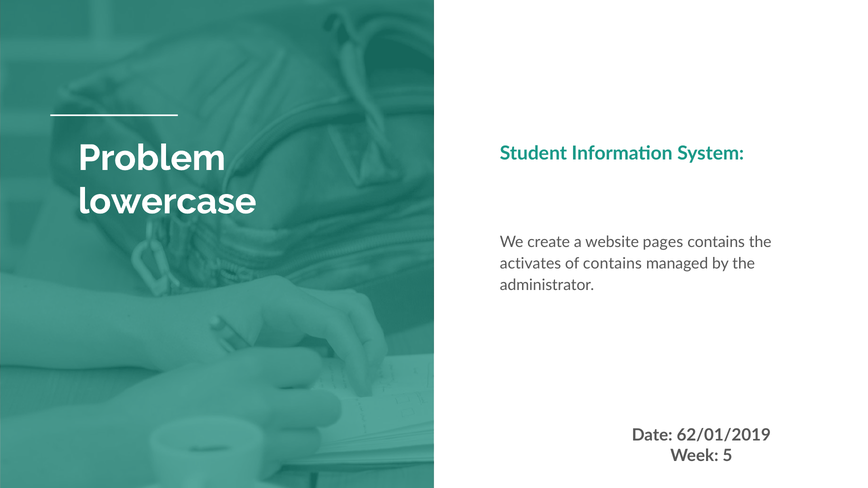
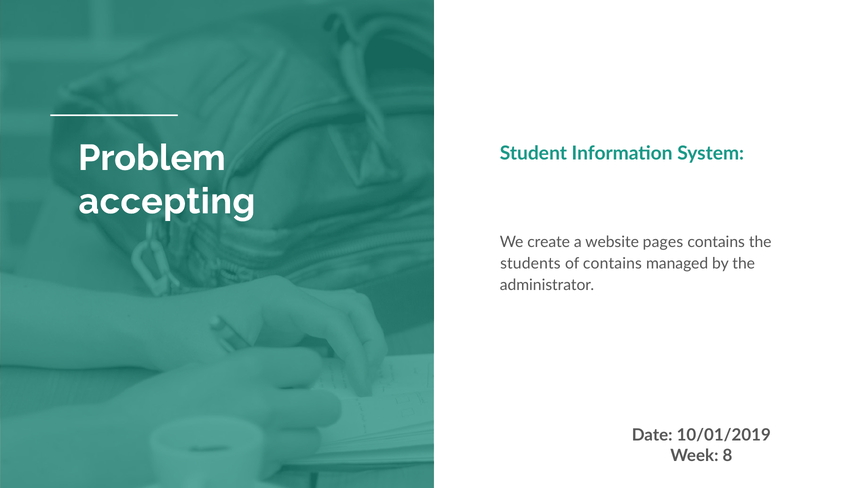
lowercase: lowercase -> accepting
activates: activates -> students
62/01/2019: 62/01/2019 -> 10/01/2019
5: 5 -> 8
